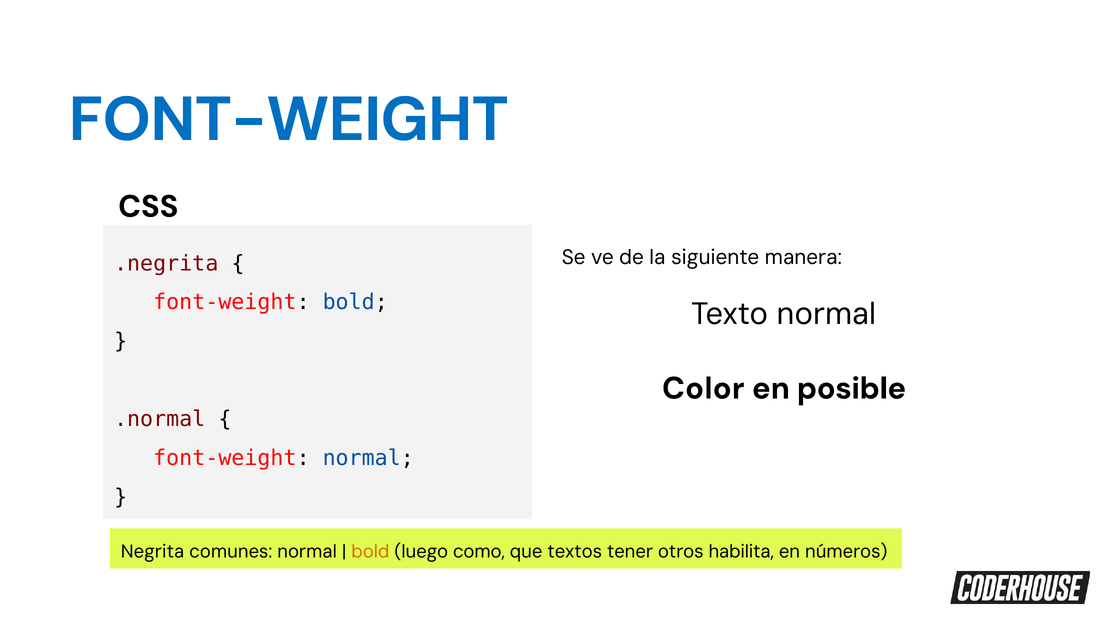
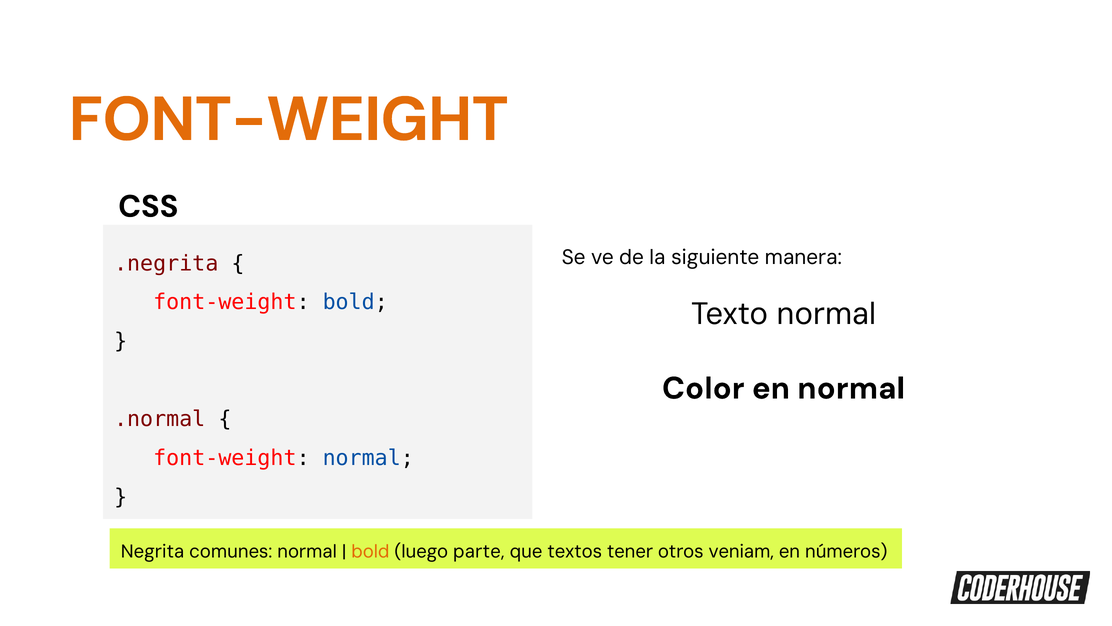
FONT-WEIGHT at (289, 119) colour: blue -> orange
en posible: posible -> normal
como: como -> parte
habilita: habilita -> veniam
